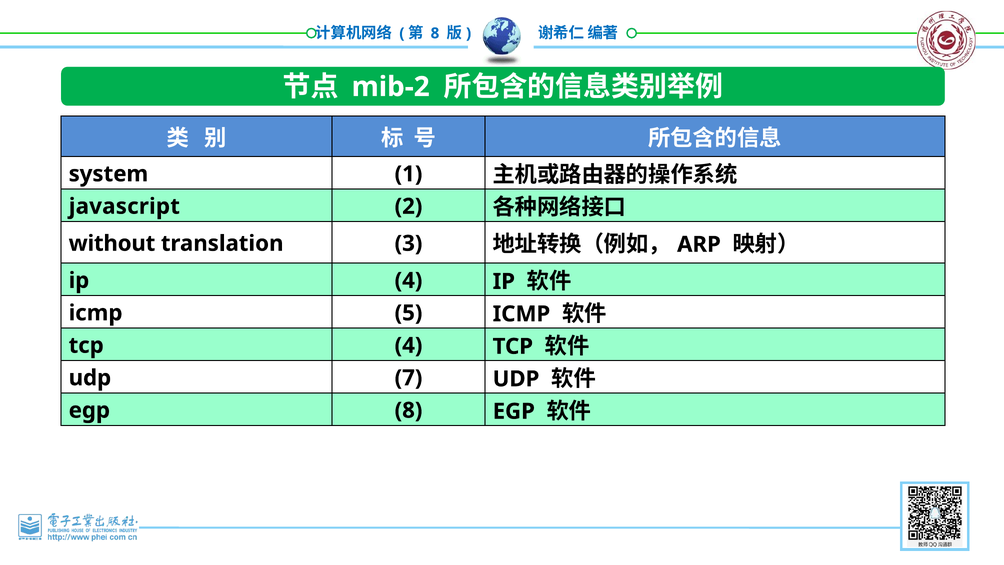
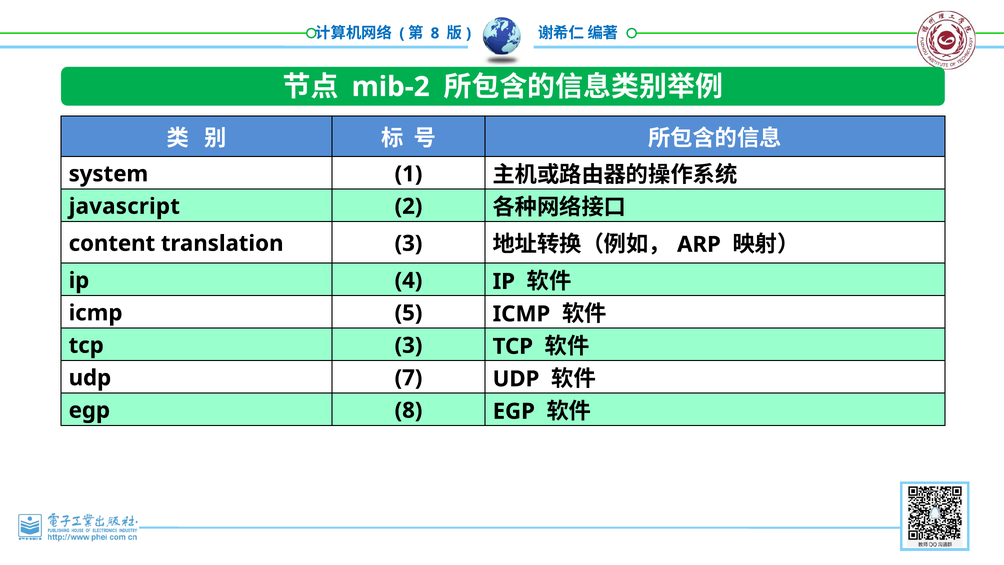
without: without -> content
tcp 4: 4 -> 3
